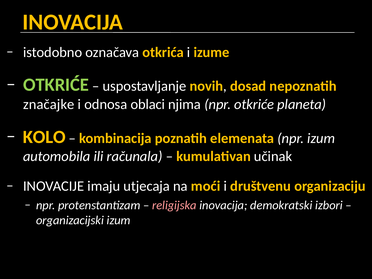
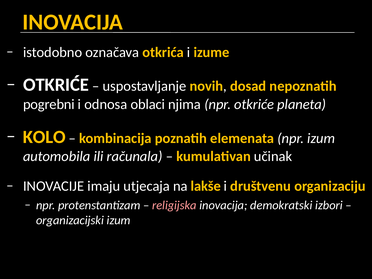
OTKRIĆE at (56, 85) colour: light green -> white
značajke: značajke -> pogrebni
moći: moći -> lakše
